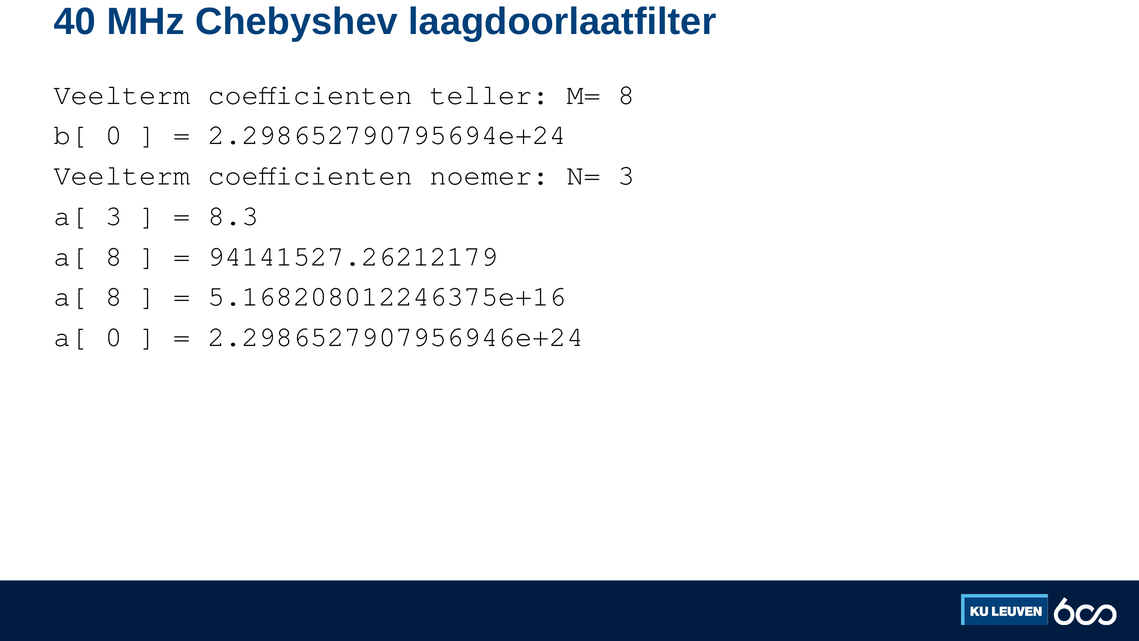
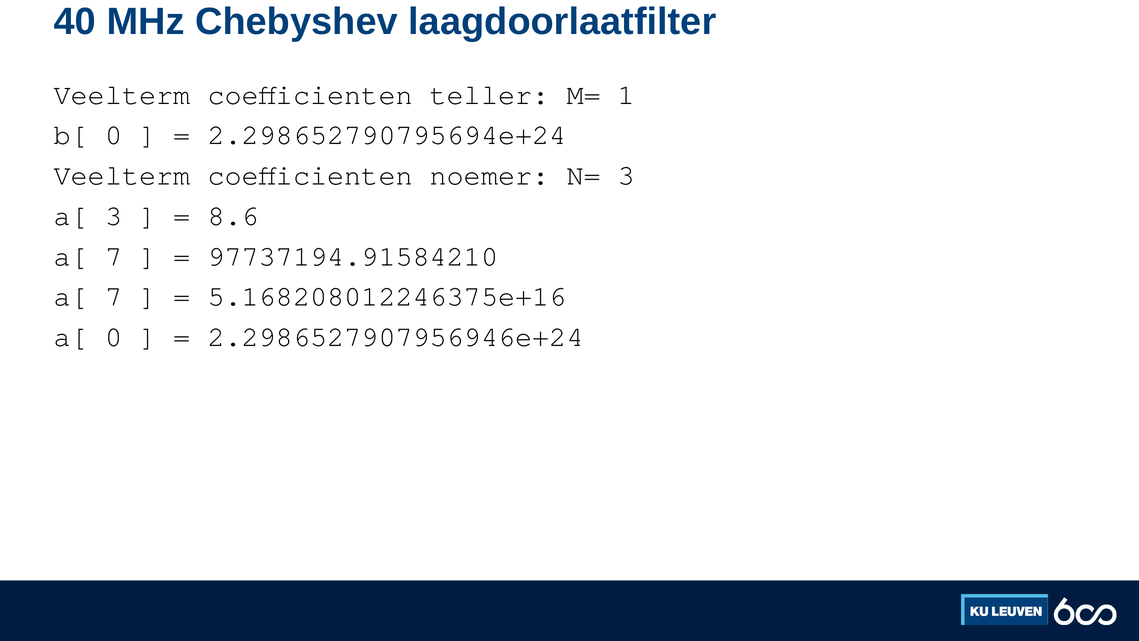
M= 8: 8 -> 1
8.3: 8.3 -> 8.6
8 at (114, 256): 8 -> 7
94141527.26212179: 94141527.26212179 -> 97737194.91584210
8 at (114, 296): 8 -> 7
